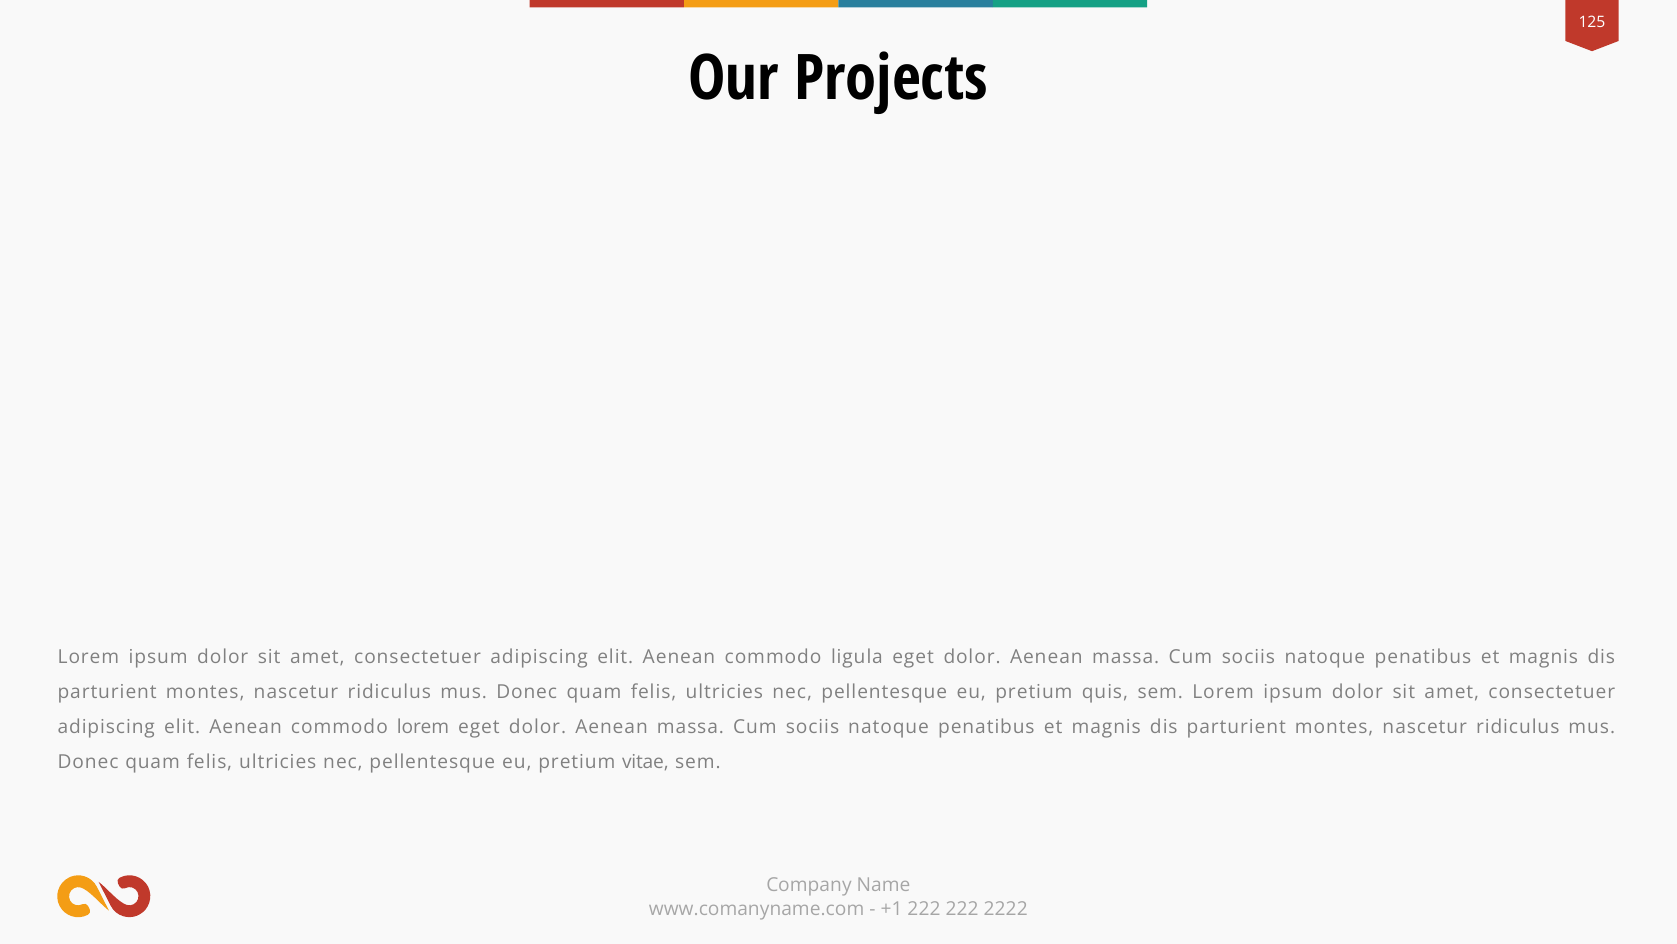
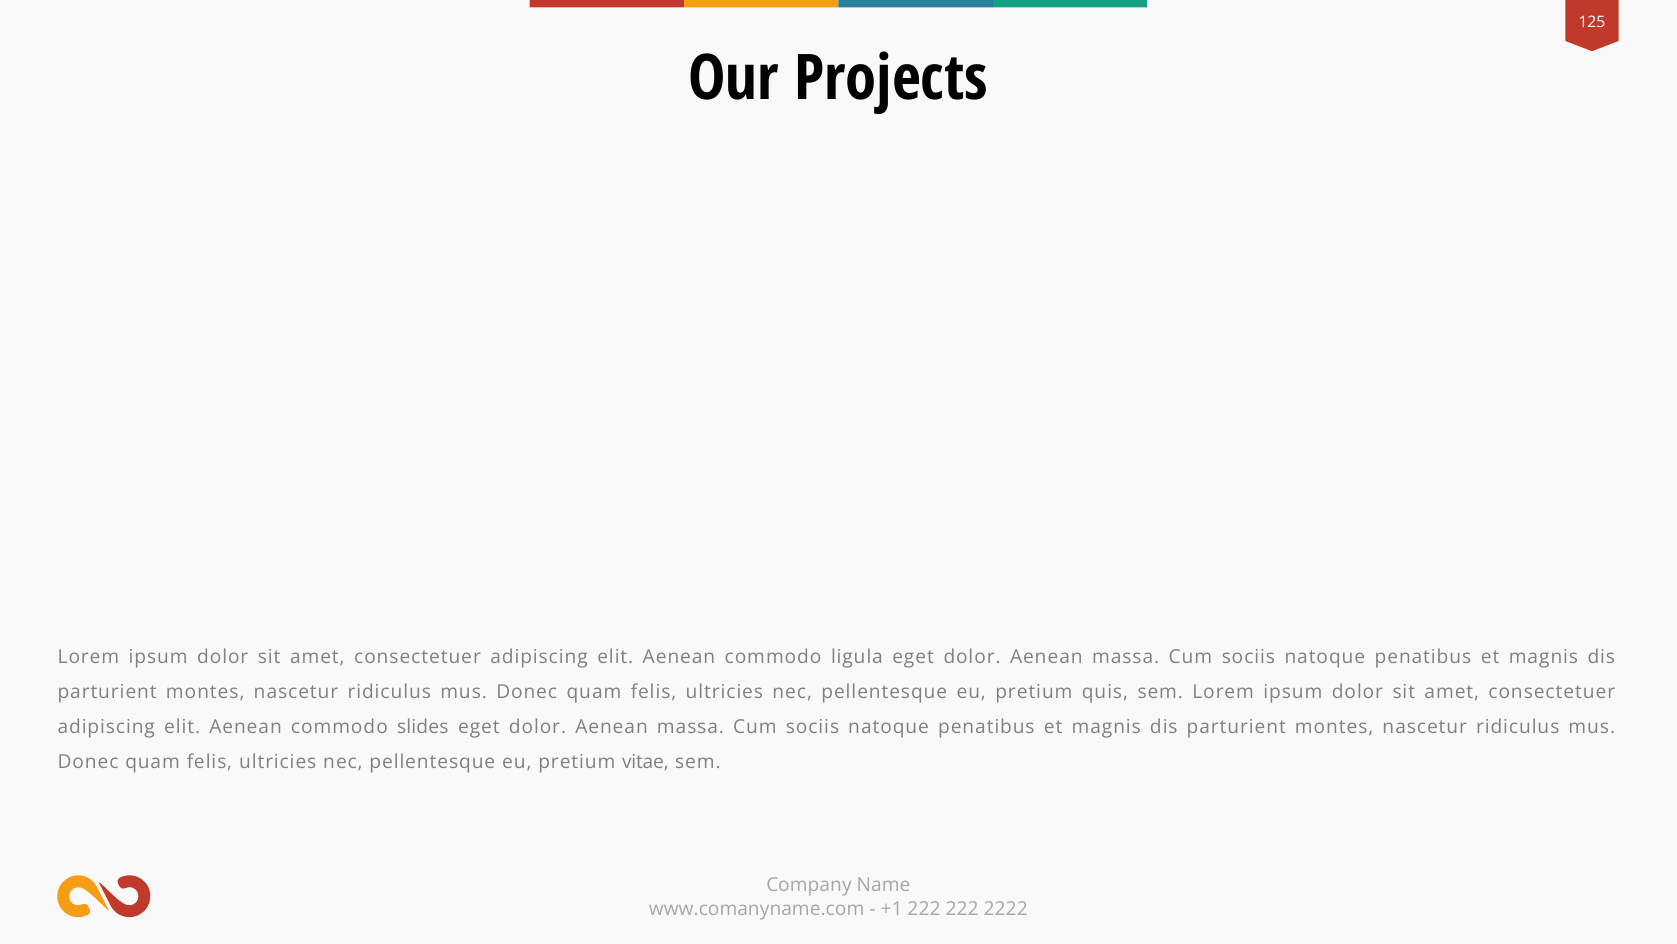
commodo lorem: lorem -> slides
